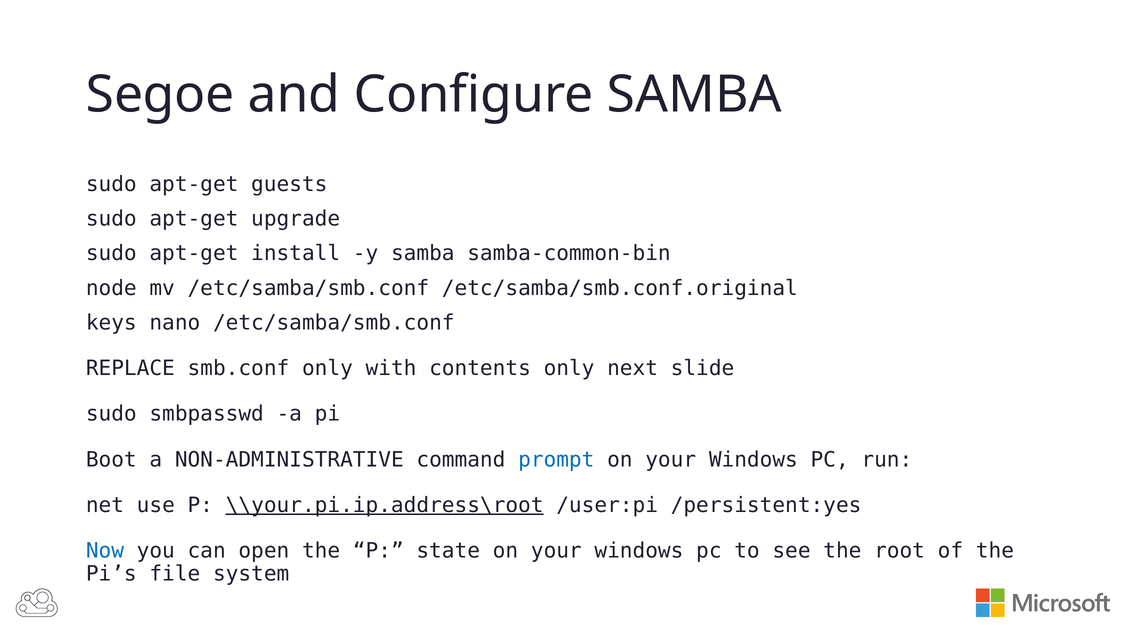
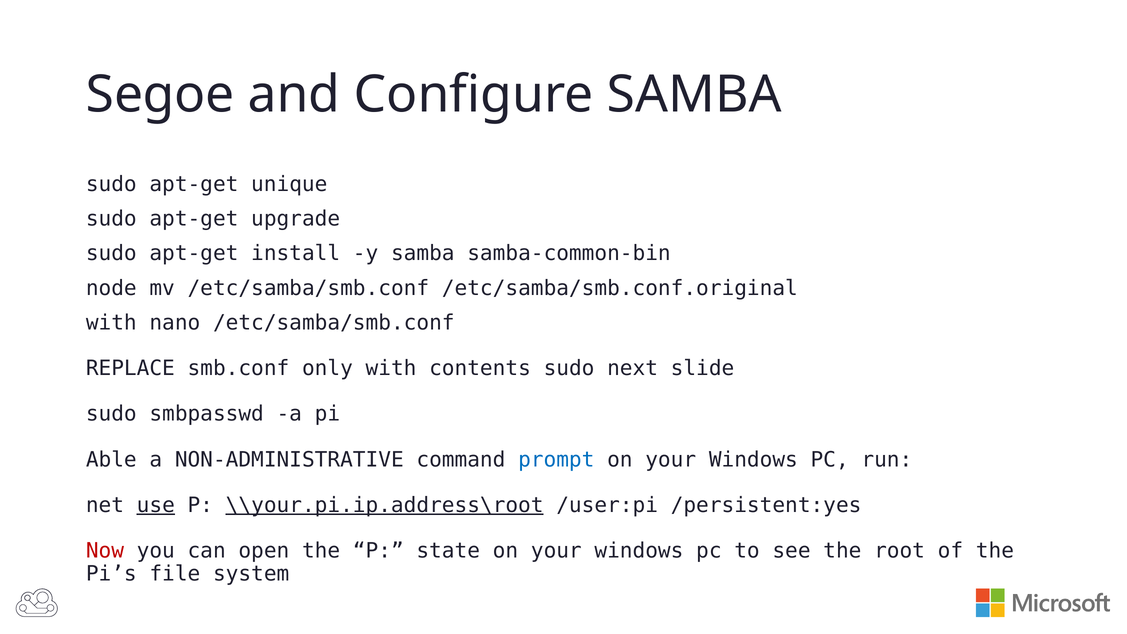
guests: guests -> unique
keys at (111, 323): keys -> with
contents only: only -> sudo
Boot: Boot -> Able
use underline: none -> present
Now colour: blue -> red
